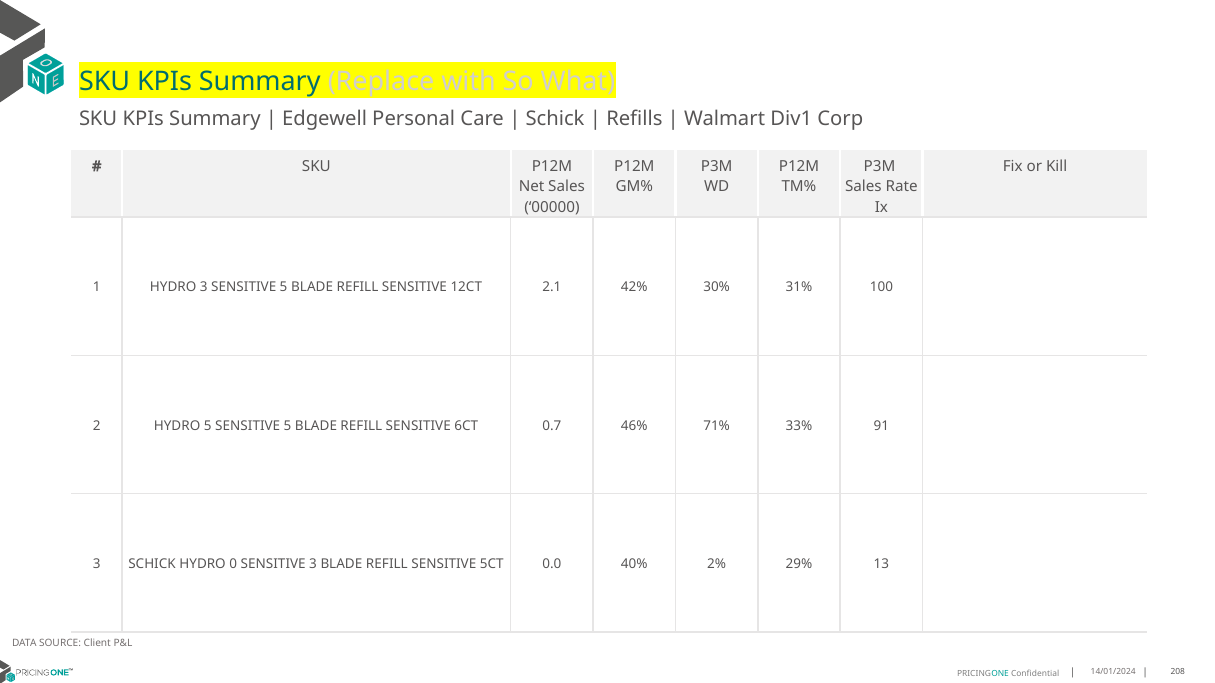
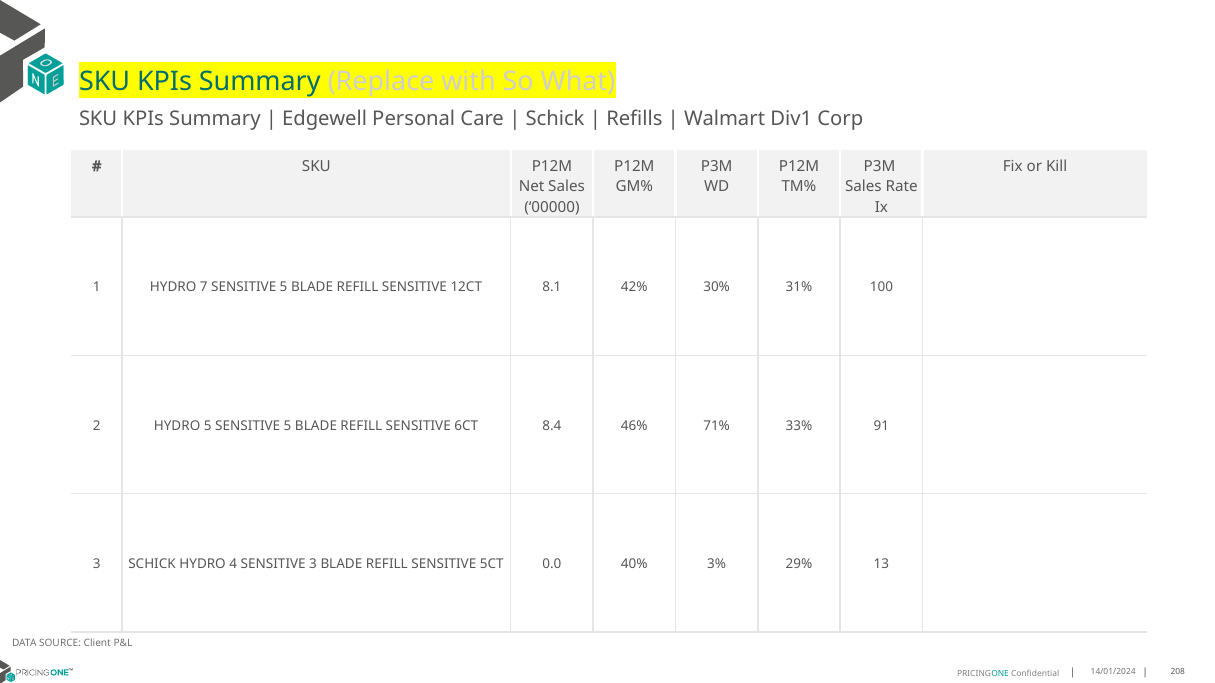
HYDRO 3: 3 -> 7
2.1: 2.1 -> 8.1
0.7: 0.7 -> 8.4
0: 0 -> 4
2%: 2% -> 3%
